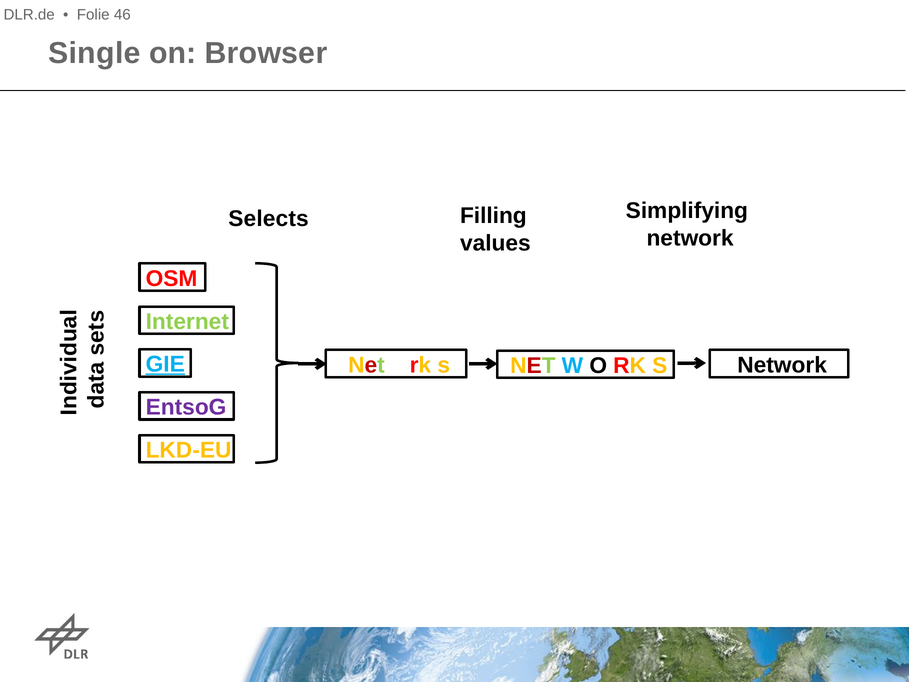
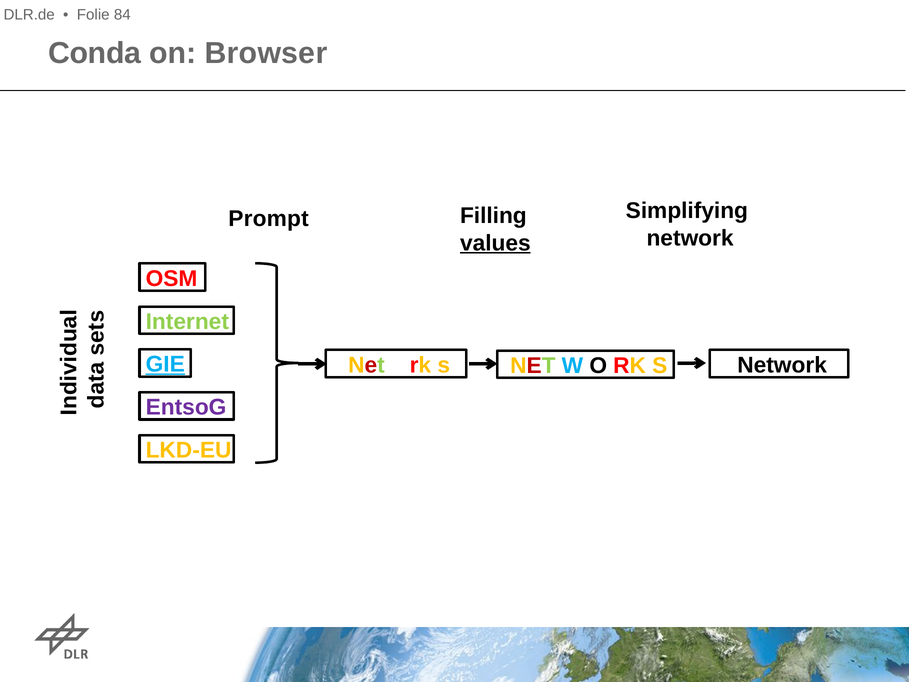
46: 46 -> 84
Single: Single -> Conda
Selects: Selects -> Prompt
values underline: none -> present
